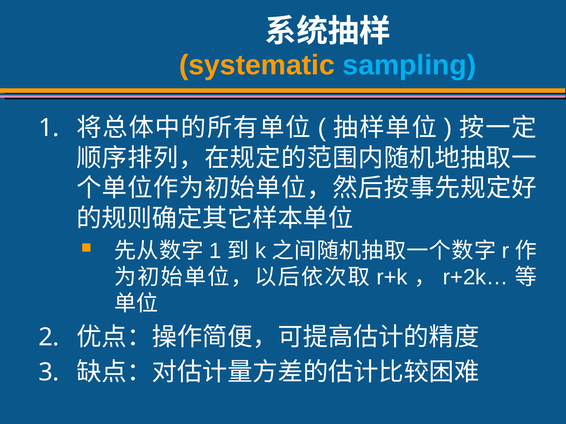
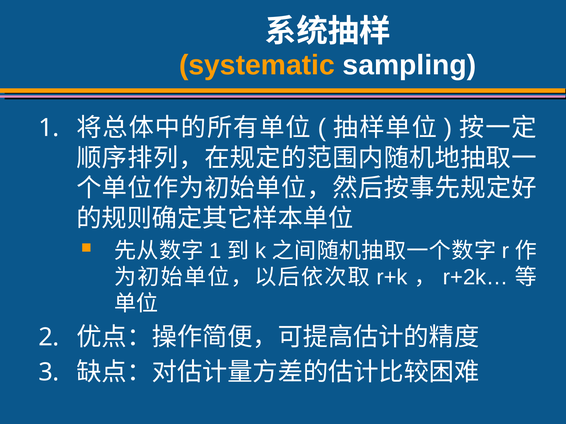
sampling colour: light blue -> white
